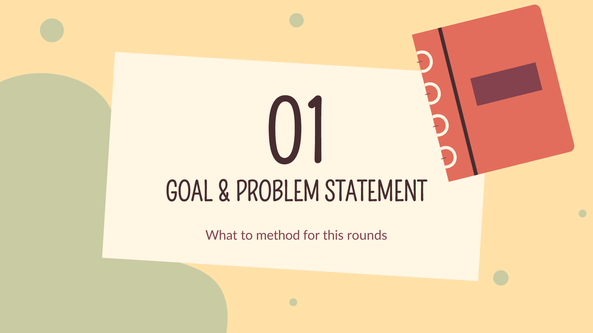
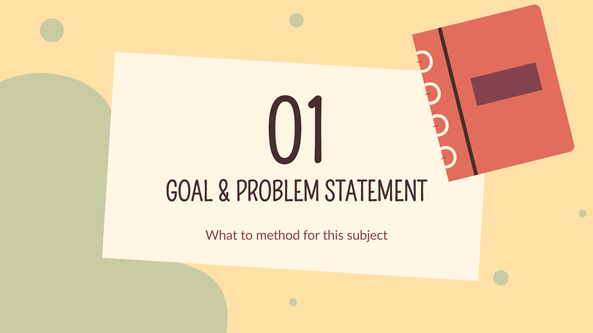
rounds: rounds -> subject
